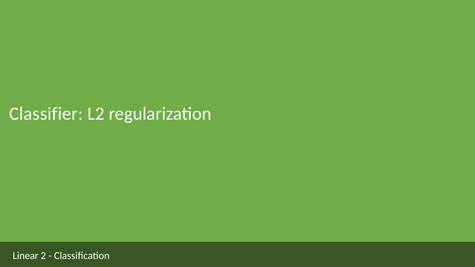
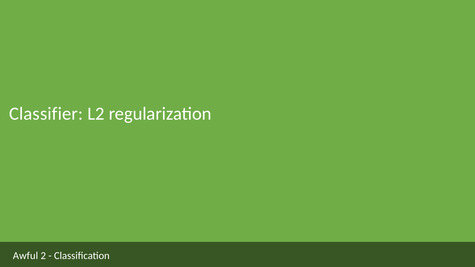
Linear: Linear -> Awful
